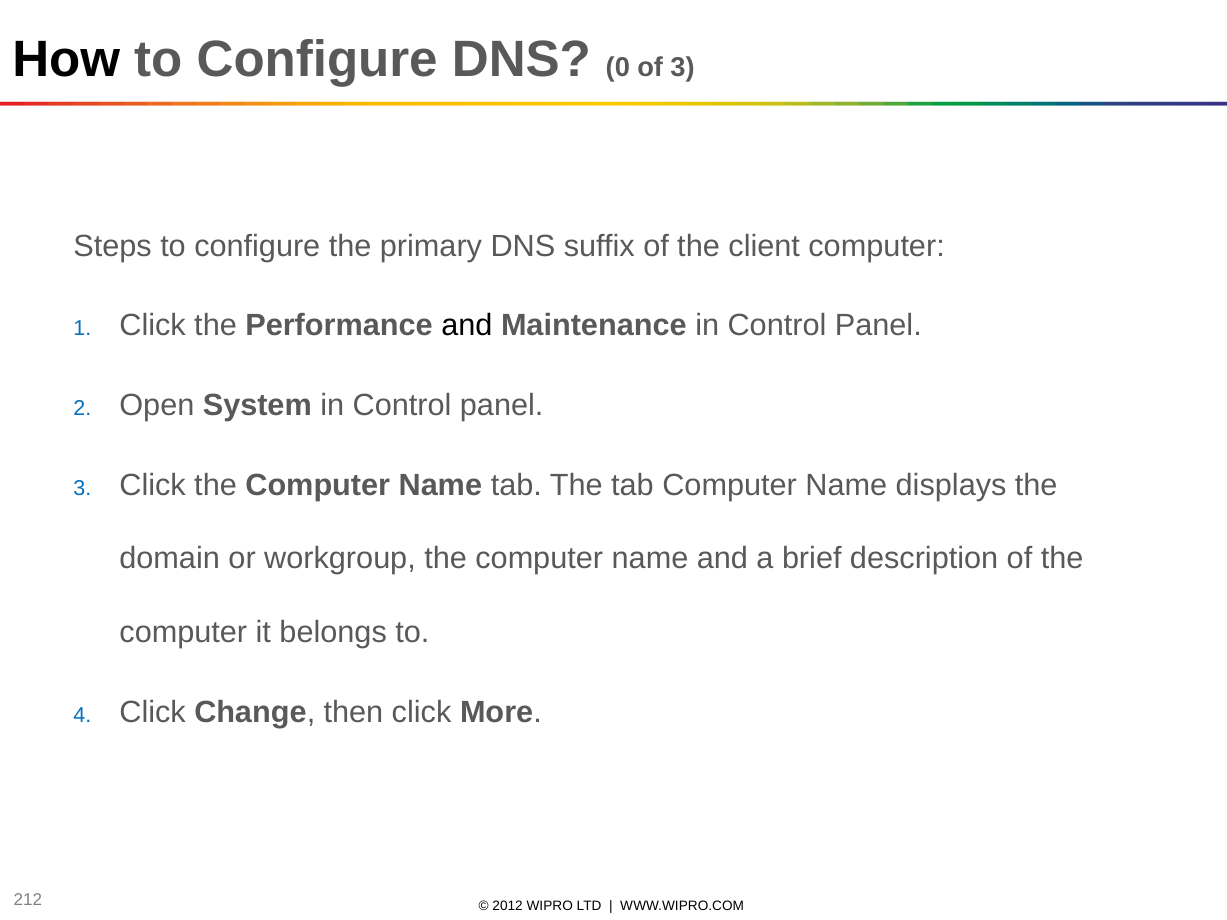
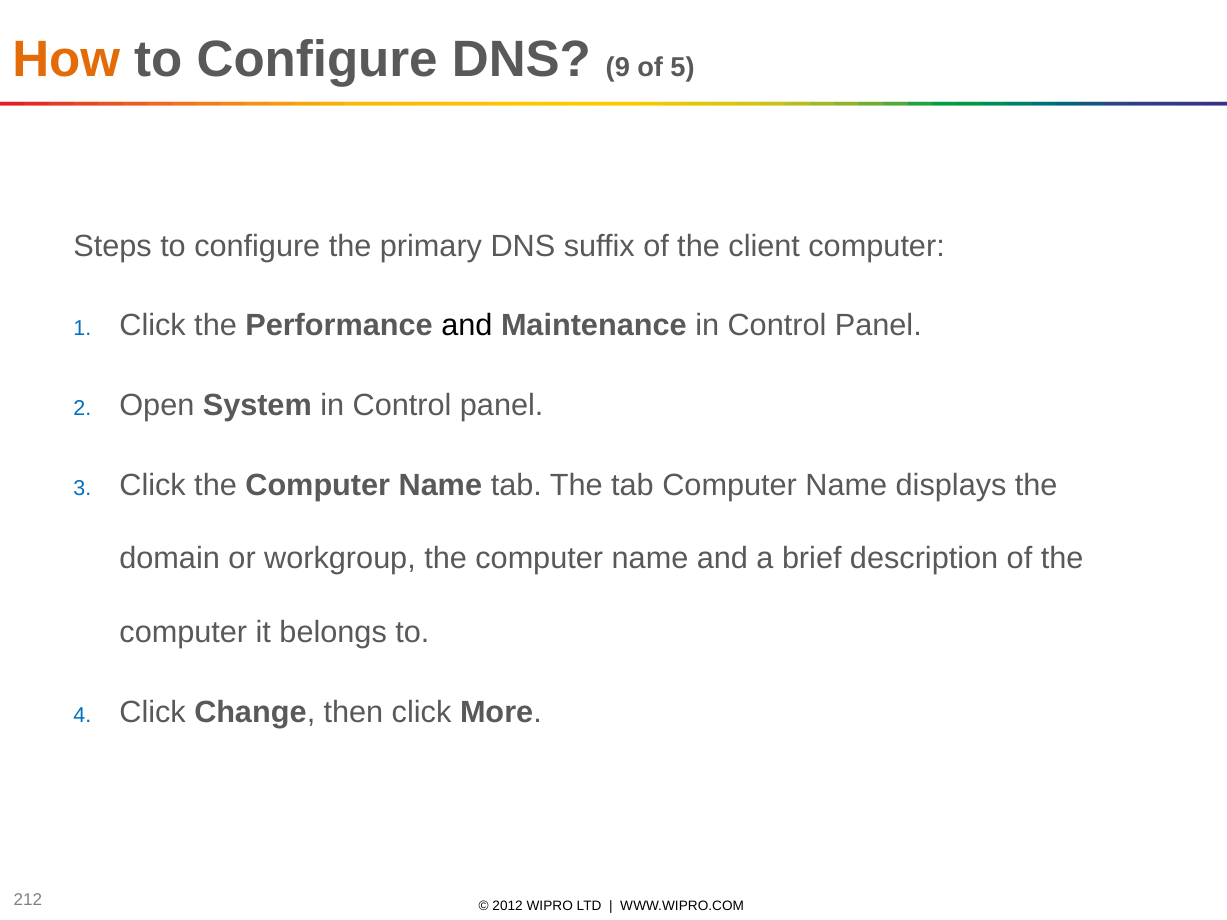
How colour: black -> orange
0: 0 -> 9
of 3: 3 -> 5
